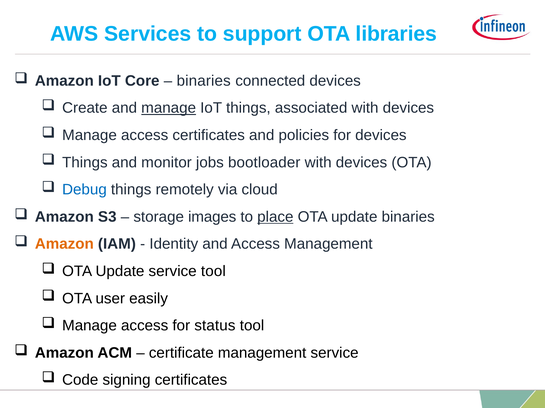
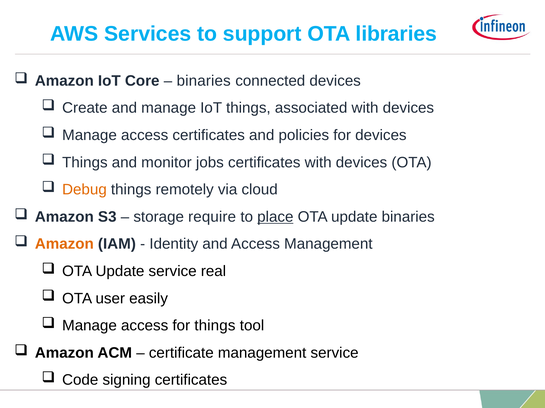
manage at (169, 108) underline: present -> none
jobs bootloader: bootloader -> certificates
Debug colour: blue -> orange
images: images -> require
service tool: tool -> real
for status: status -> things
